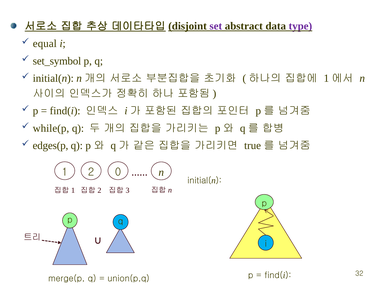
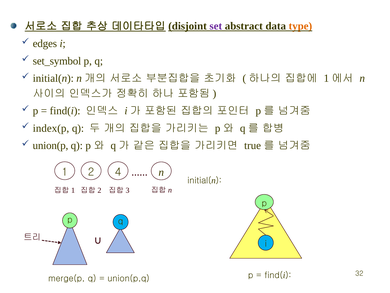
type colour: purple -> orange
equal: equal -> edges
while(p: while(p -> index(p
edges(p: edges(p -> union(p
0: 0 -> 4
